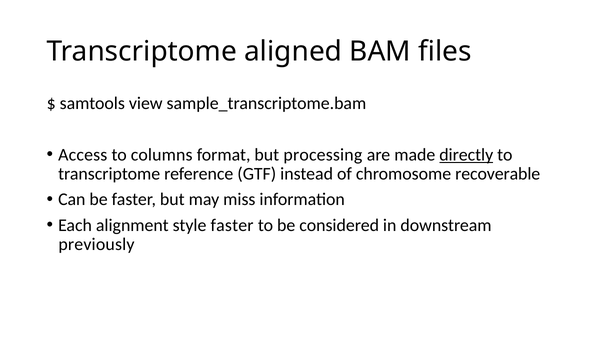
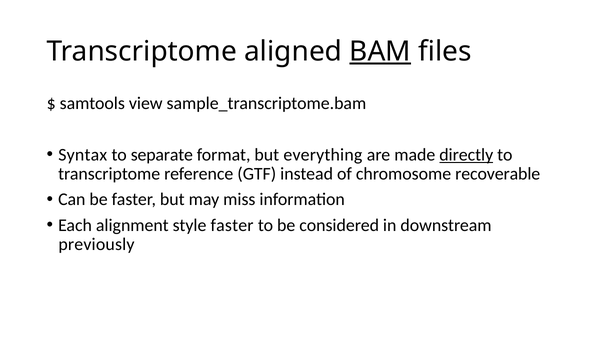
BAM underline: none -> present
Access: Access -> Syntax
columns: columns -> separate
processing: processing -> everything
